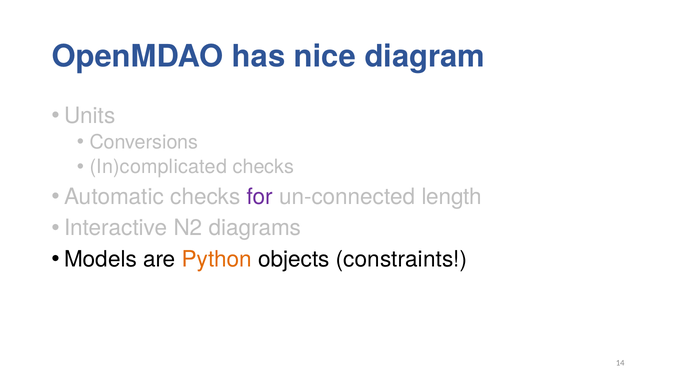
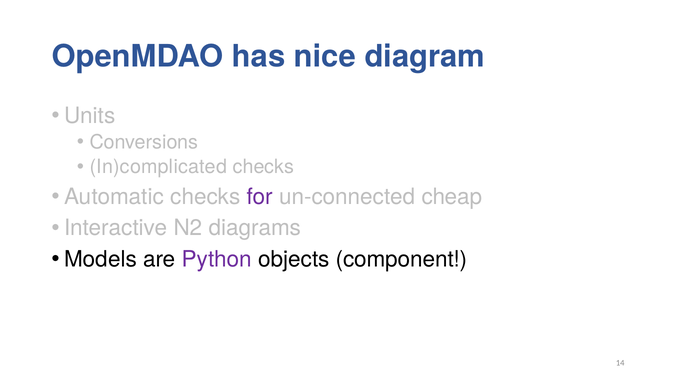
length: length -> cheap
Python colour: orange -> purple
constraints: constraints -> component
